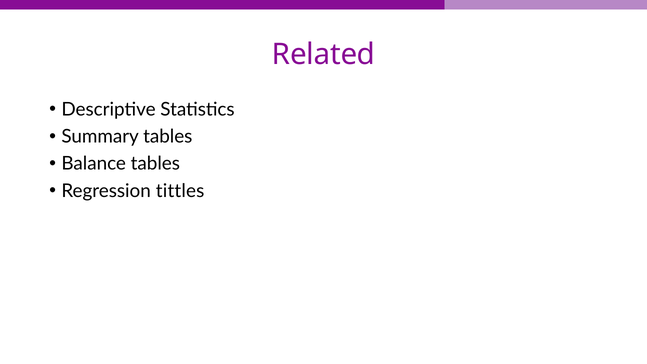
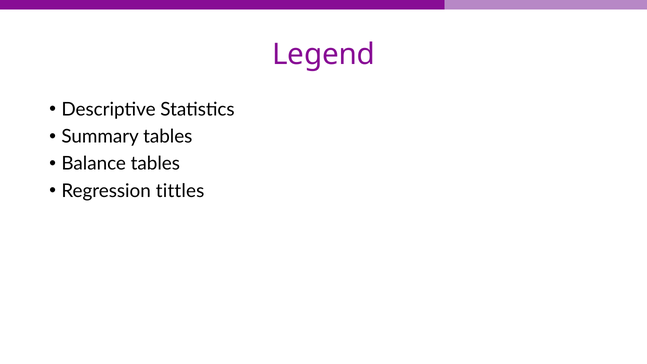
Related: Related -> Legend
